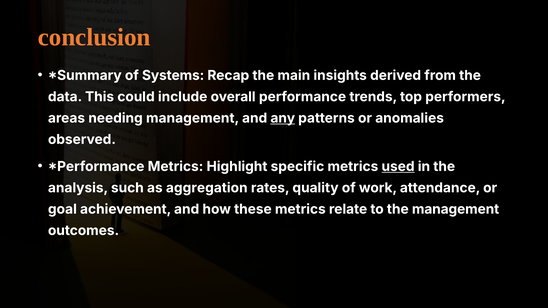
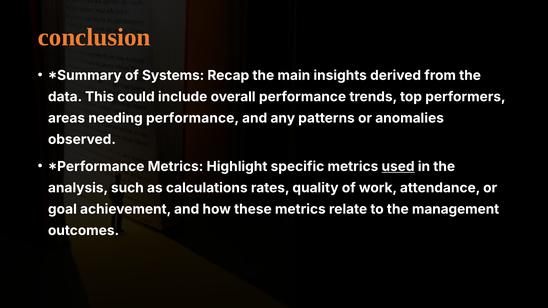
needing management: management -> performance
any underline: present -> none
aggregation: aggregation -> calculations
